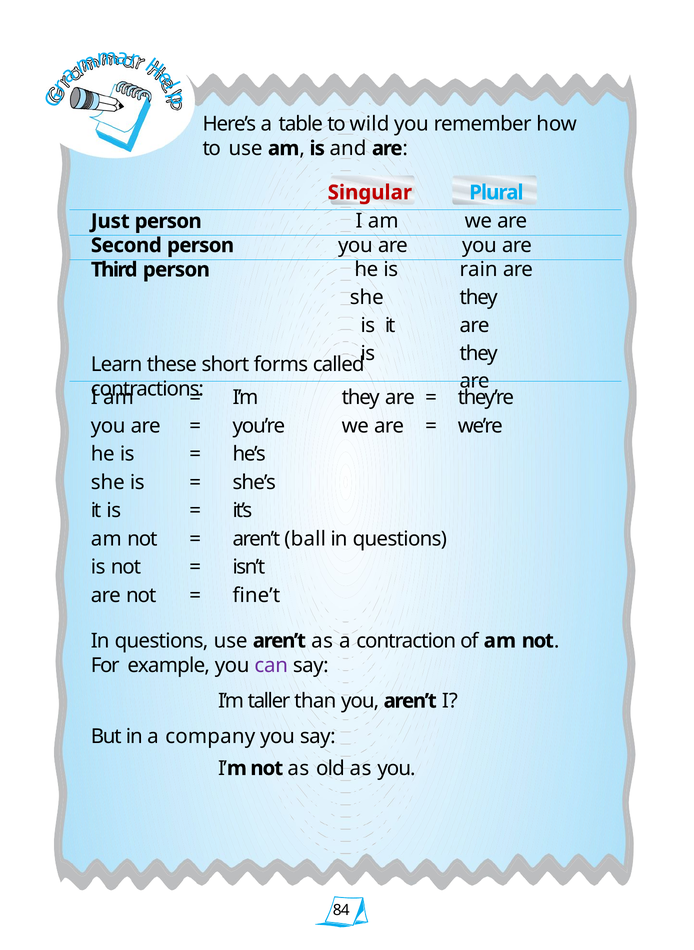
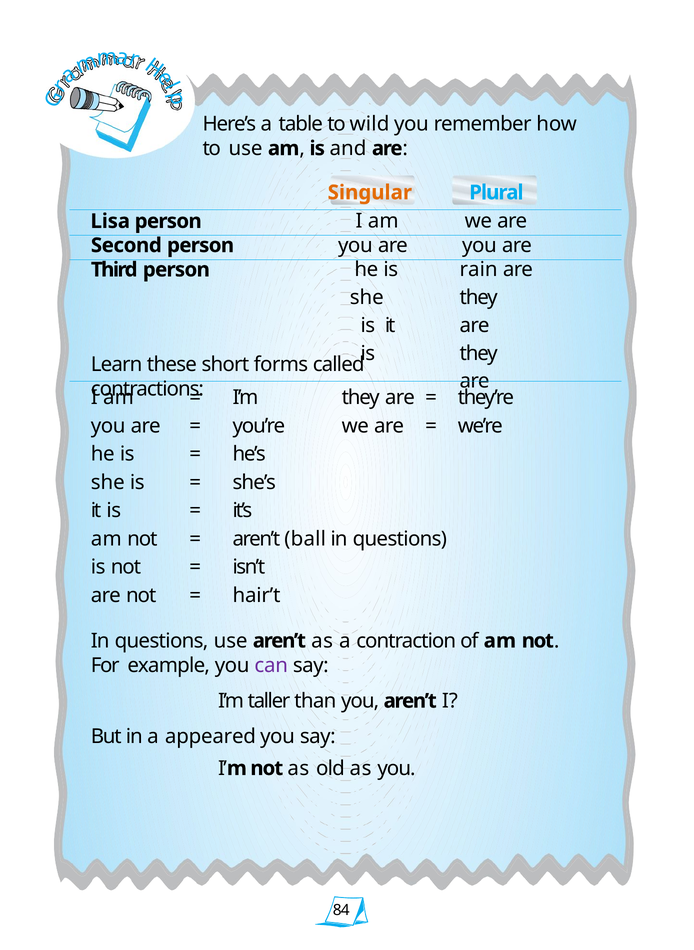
Singular colour: red -> orange
Just: Just -> Lisa
fine’t: fine’t -> hair’t
company: company -> appeared
